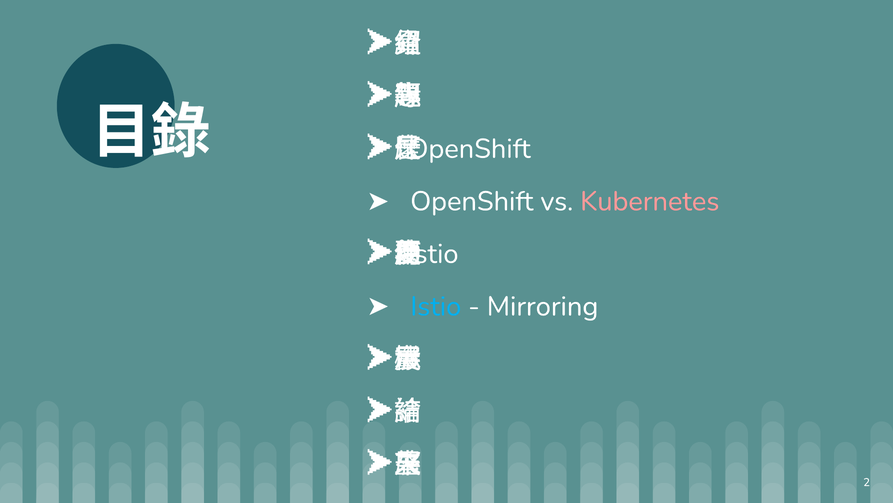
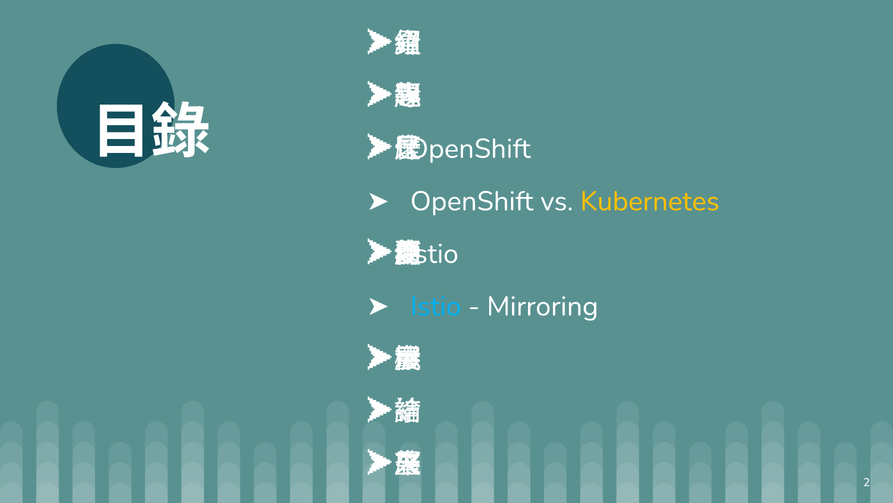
Kubernetes colour: pink -> yellow
